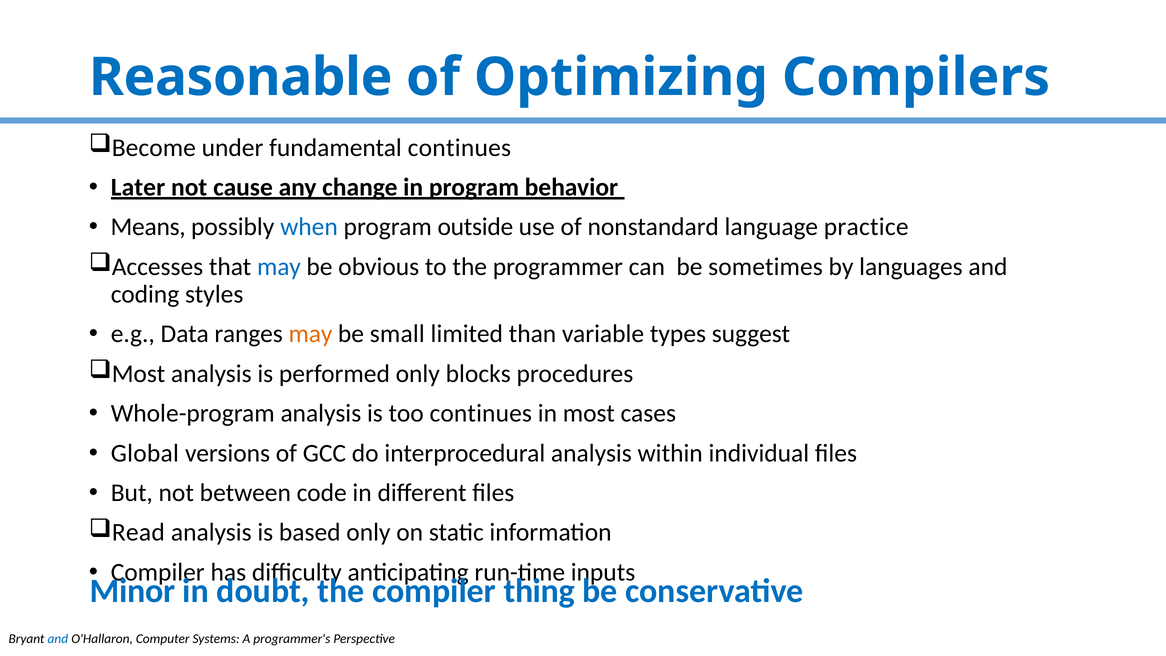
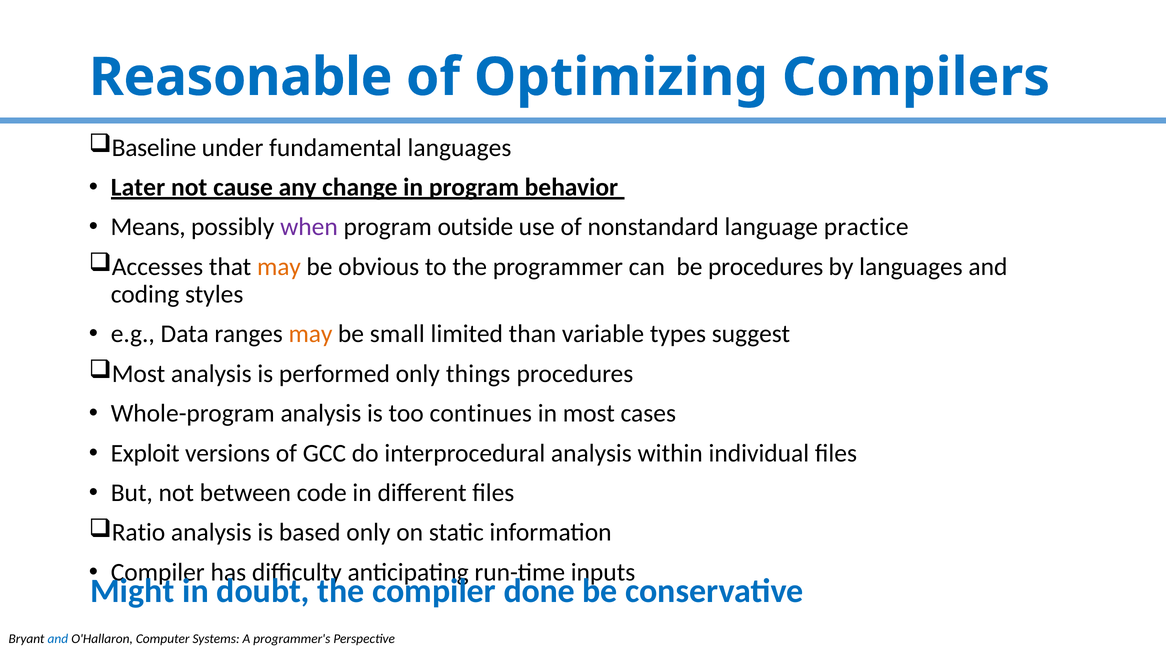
Become: Become -> Baseline
fundamental continues: continues -> languages
when colour: blue -> purple
may at (279, 267) colour: blue -> orange
be sometimes: sometimes -> procedures
blocks: blocks -> things
Global: Global -> Exploit
Read: Read -> Ratio
Minor: Minor -> Might
thing: thing -> done
